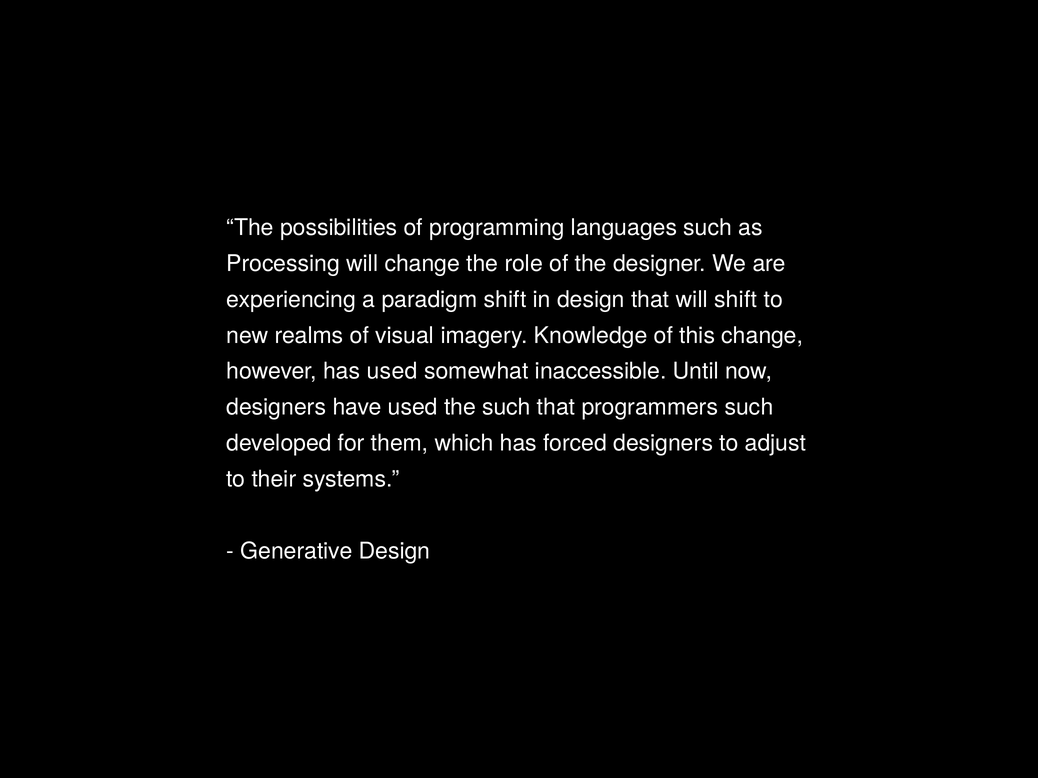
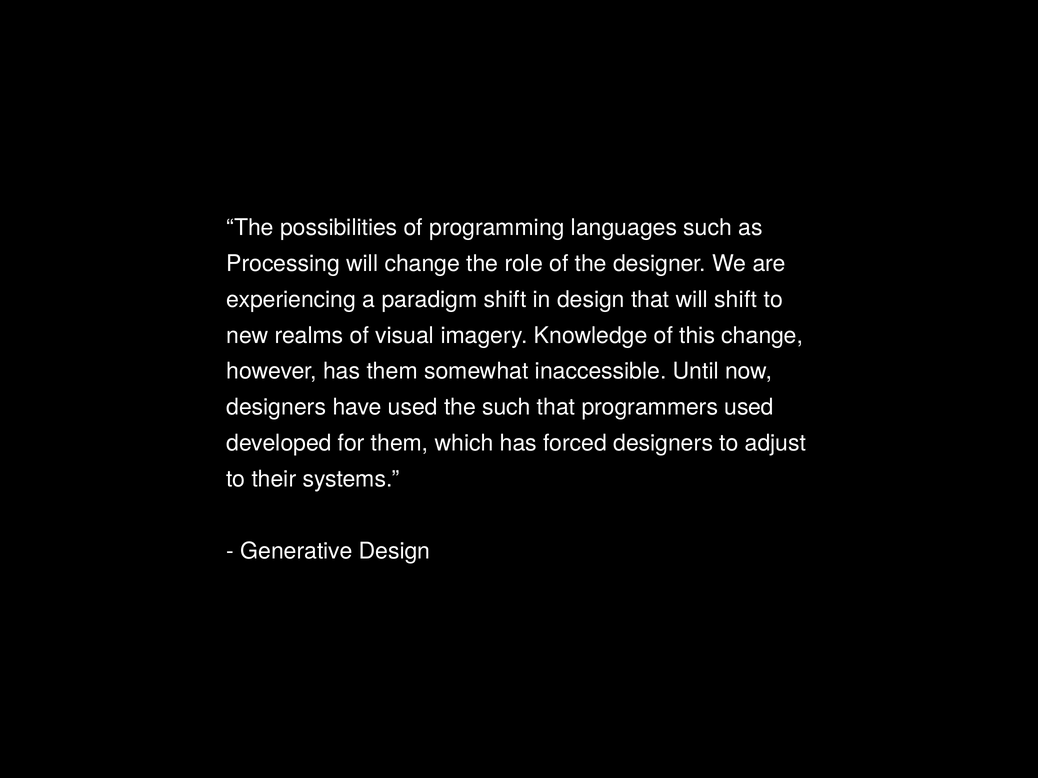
has used: used -> them
programmers such: such -> used
